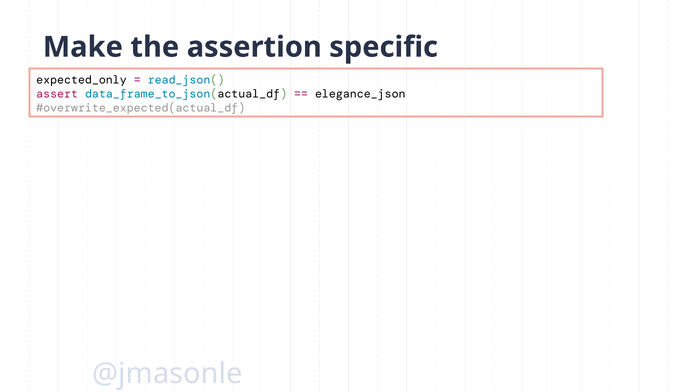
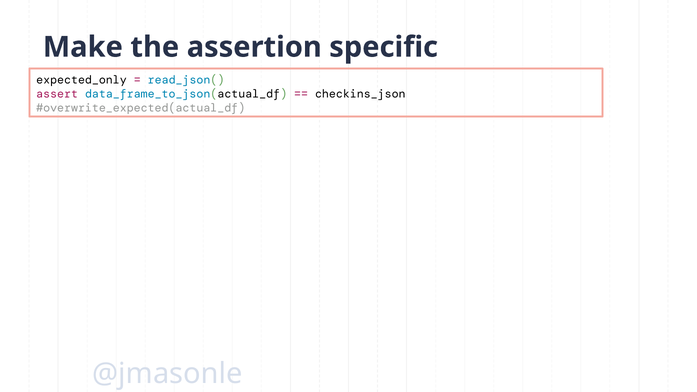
elegance_json: elegance_json -> checkins_json
